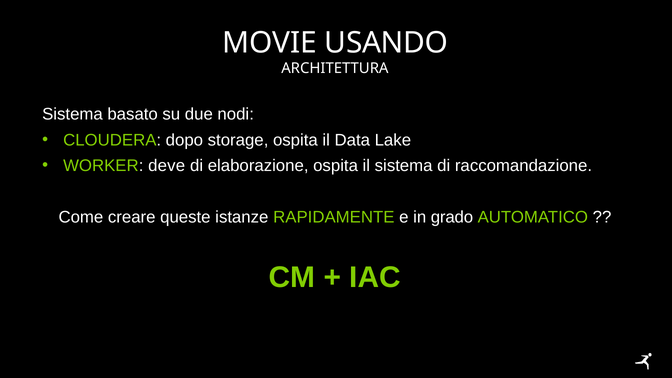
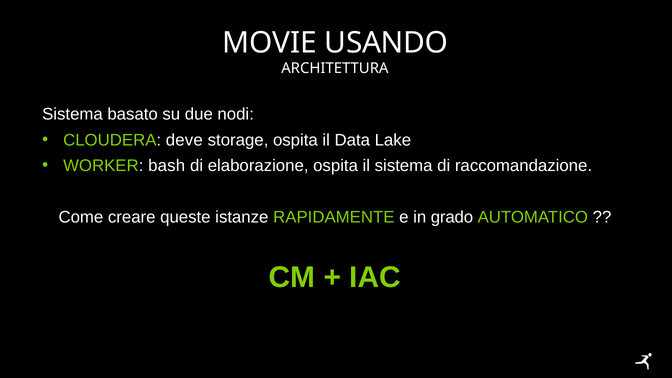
dopo: dopo -> deve
deve: deve -> bash
